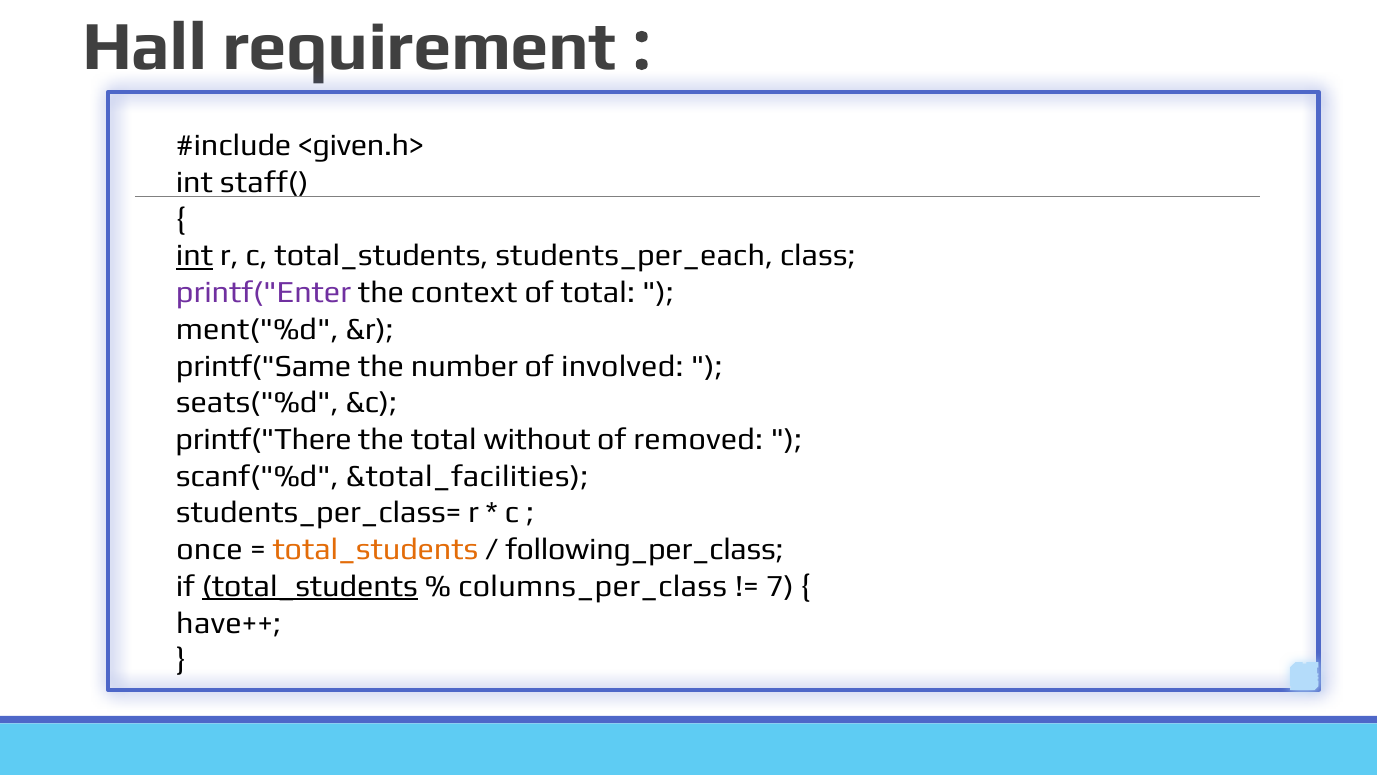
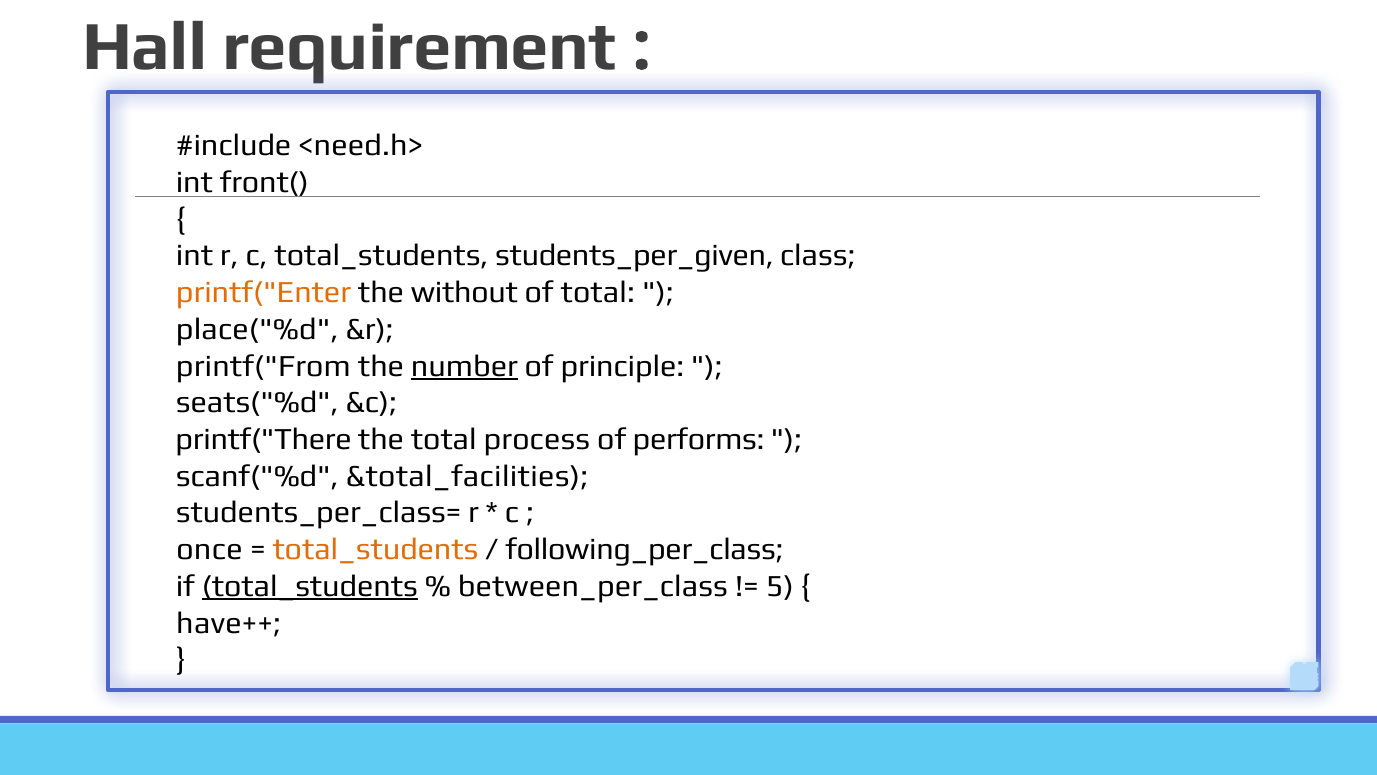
<given.h>: <given.h> -> <need.h>
staff(: staff( -> front(
int at (194, 256) underline: present -> none
students_per_each: students_per_each -> students_per_given
printf("Enter colour: purple -> orange
context: context -> without
ment("%d: ment("%d -> place("%d
printf("Same: printf("Same -> printf("From
number underline: none -> present
involved: involved -> principle
without: without -> process
removed: removed -> performs
columns_per_class: columns_per_class -> between_per_class
7: 7 -> 5
